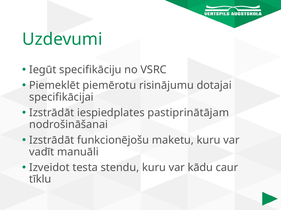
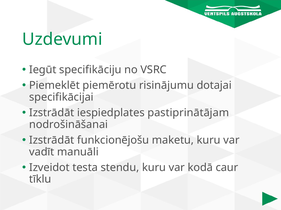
kādu: kādu -> kodā
